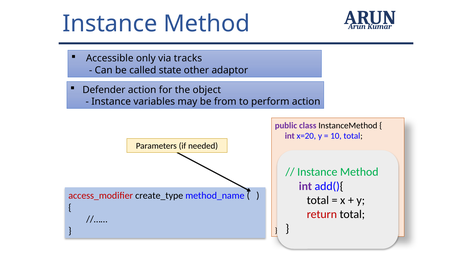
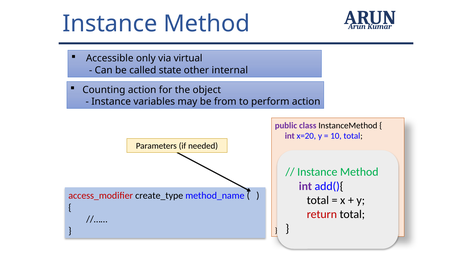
tracks: tracks -> virtual
adaptor: adaptor -> internal
Defender: Defender -> Counting
